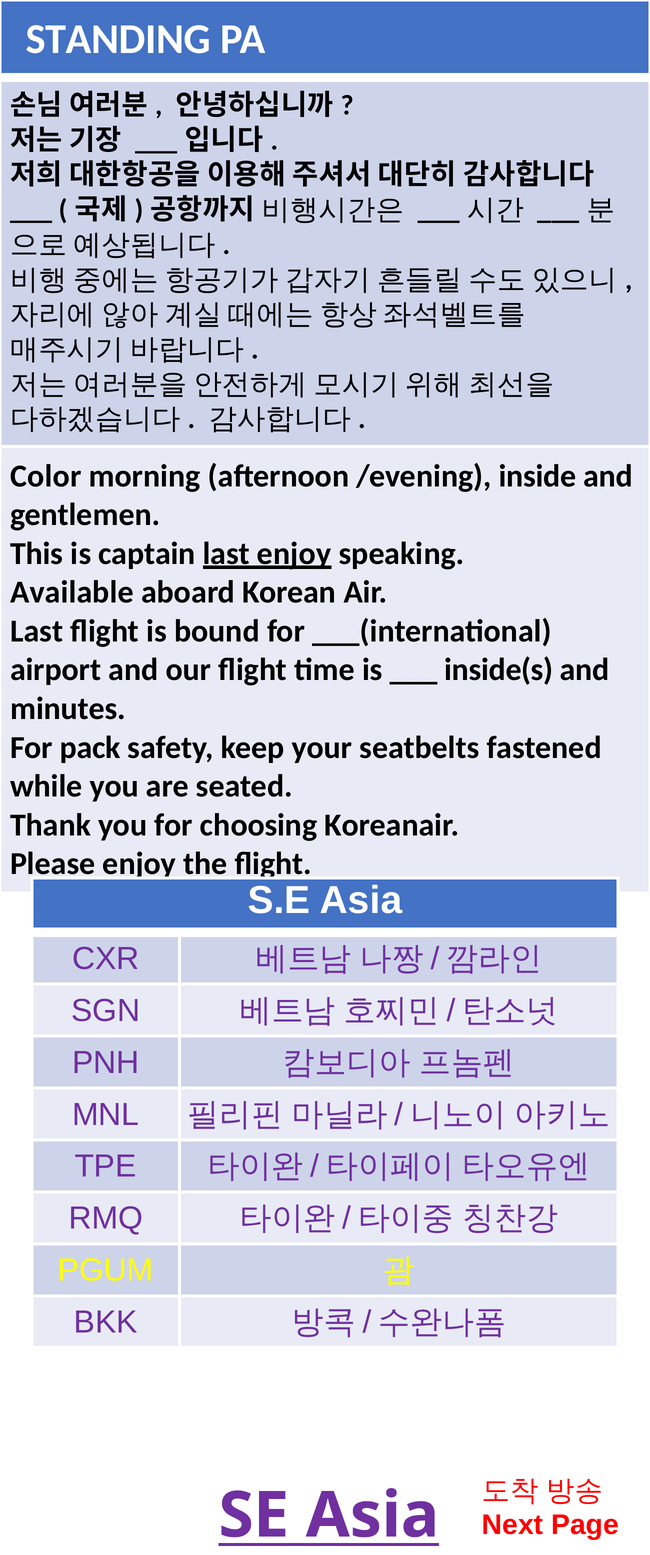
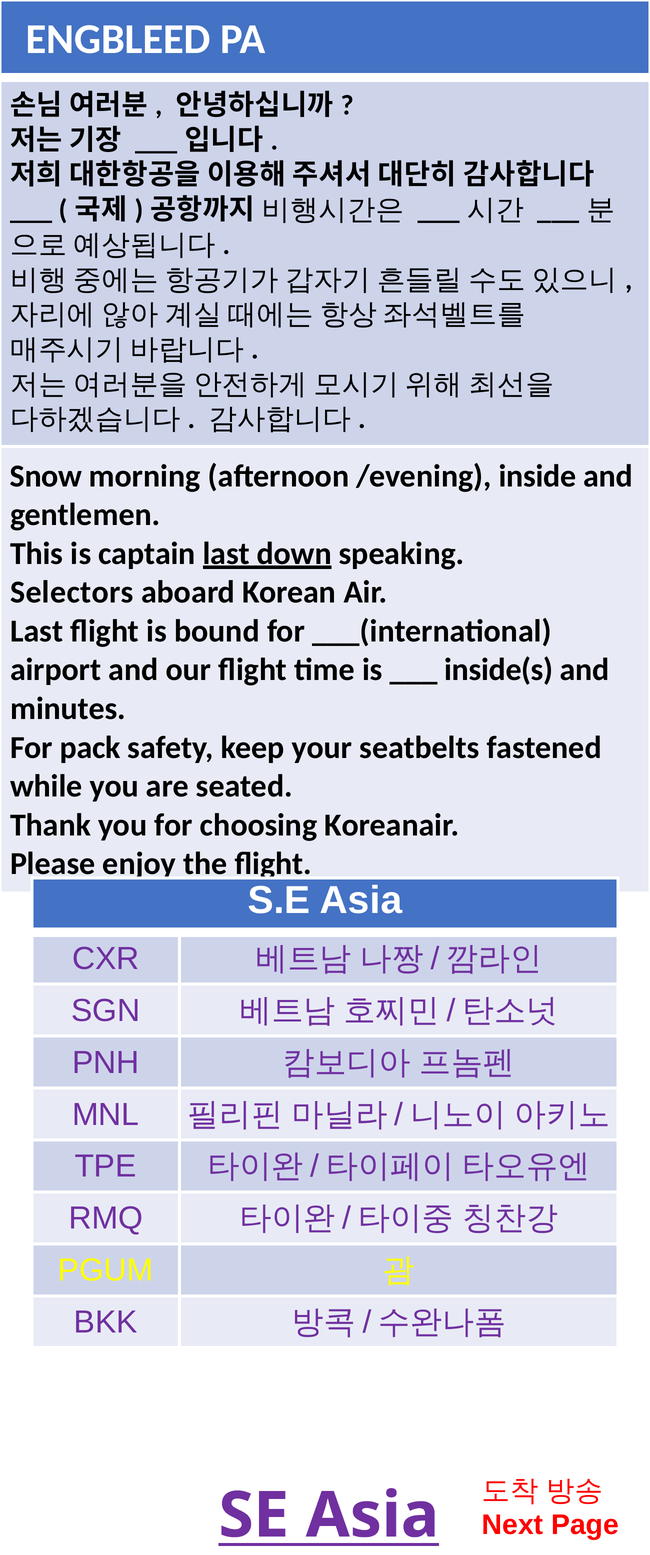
STANDING: STANDING -> ENGBLEED
Color: Color -> Snow
last enjoy: enjoy -> down
Available: Available -> Selectors
